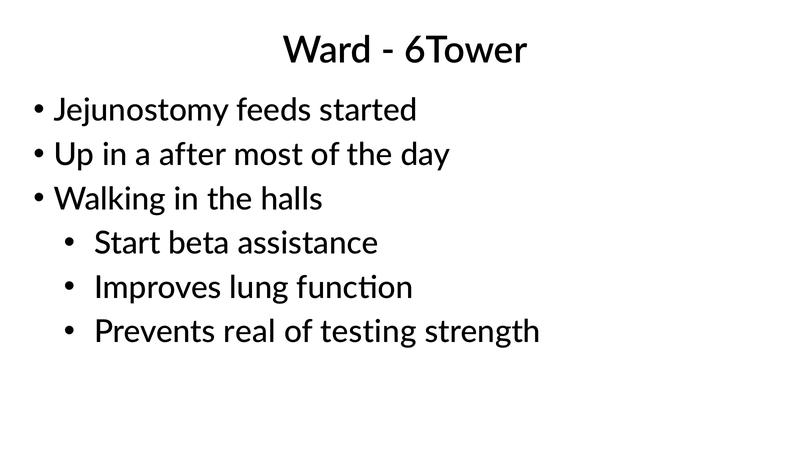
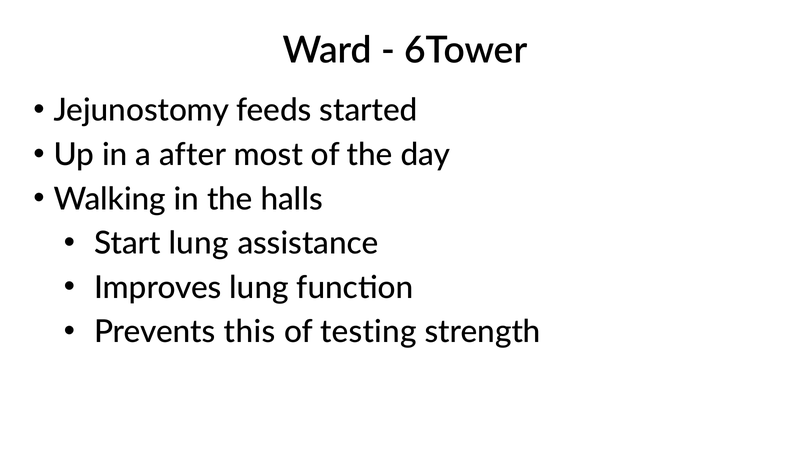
Start beta: beta -> lung
real: real -> this
